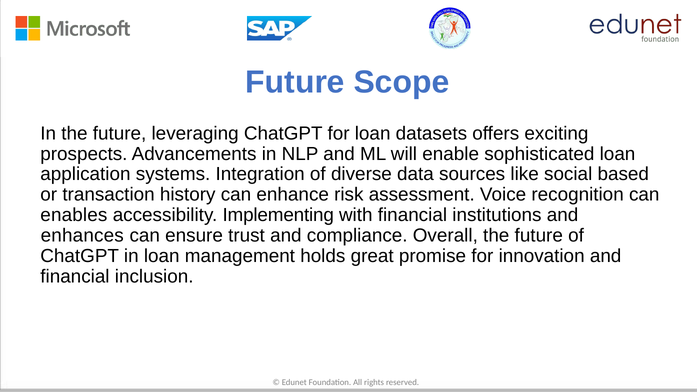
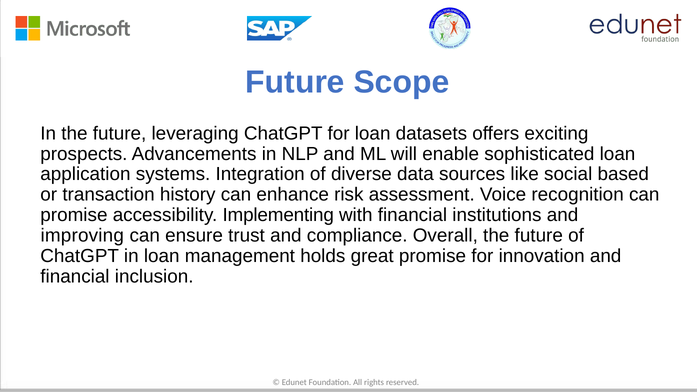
enables at (74, 215): enables -> promise
enhances: enhances -> improving
